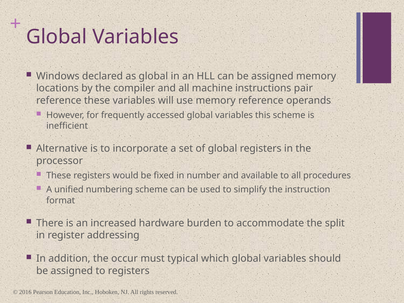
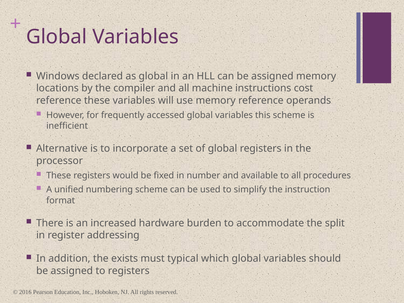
pair: pair -> cost
occur: occur -> exists
